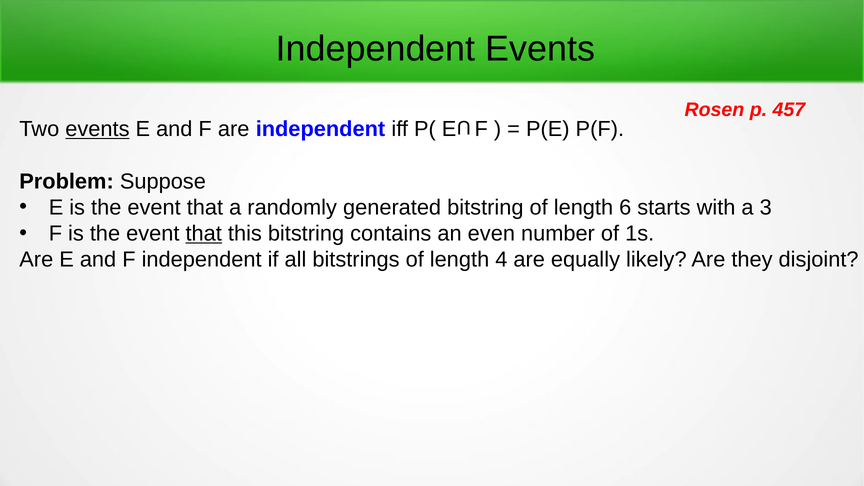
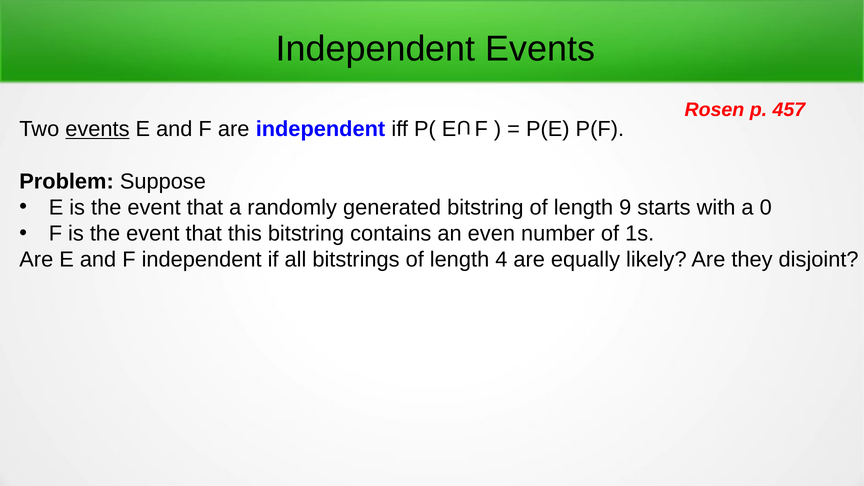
6: 6 -> 9
3: 3 -> 0
that at (204, 234) underline: present -> none
